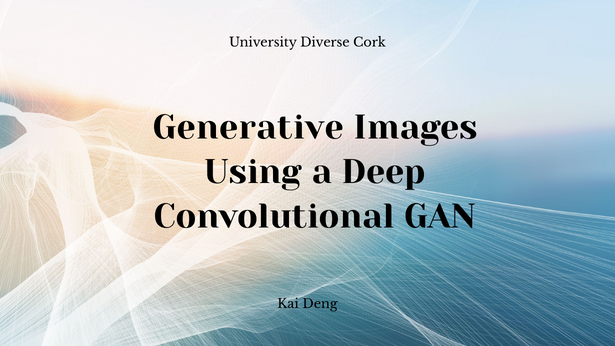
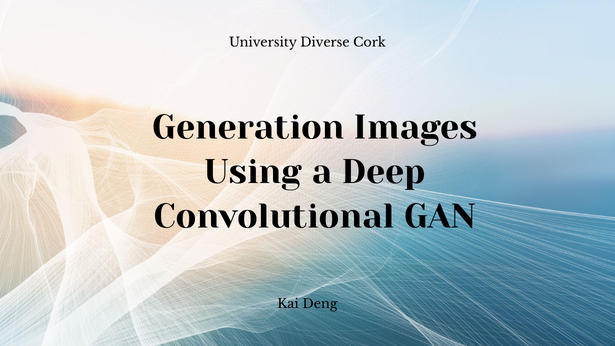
Generative: Generative -> Generation
